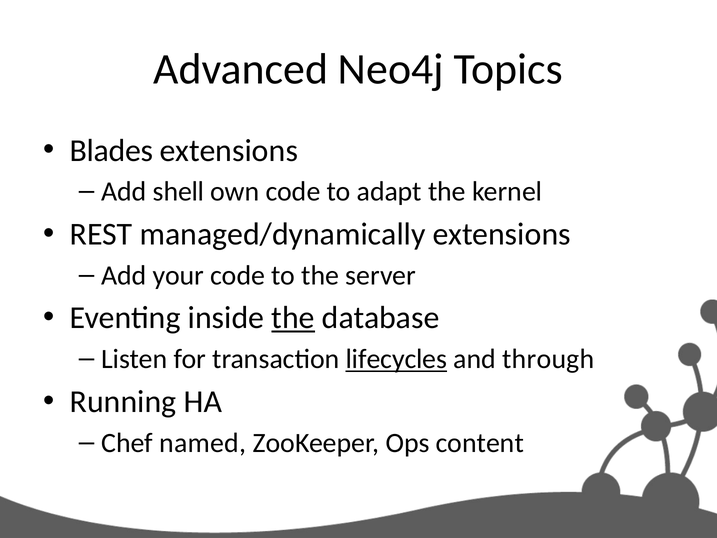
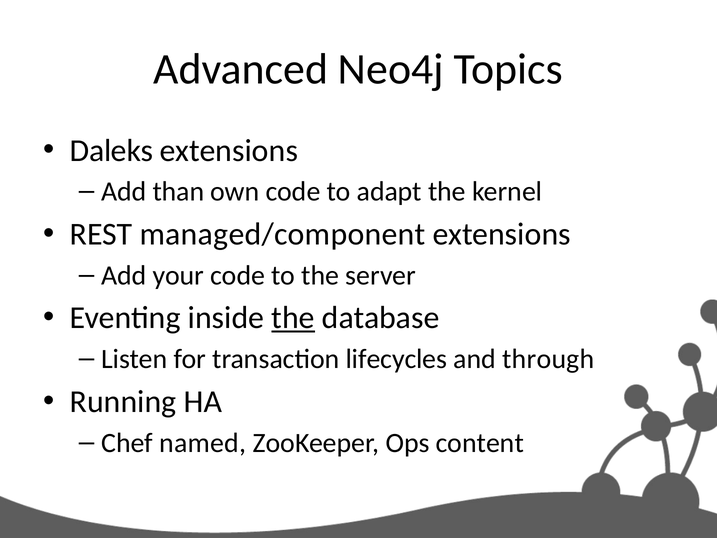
Blades: Blades -> Daleks
shell: shell -> than
managed/dynamically: managed/dynamically -> managed/component
lifecycles underline: present -> none
